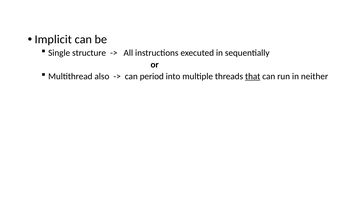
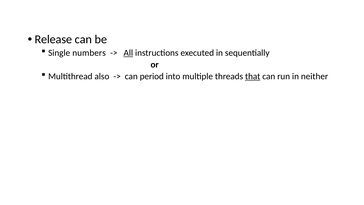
Implicit: Implicit -> Release
structure: structure -> numbers
All underline: none -> present
